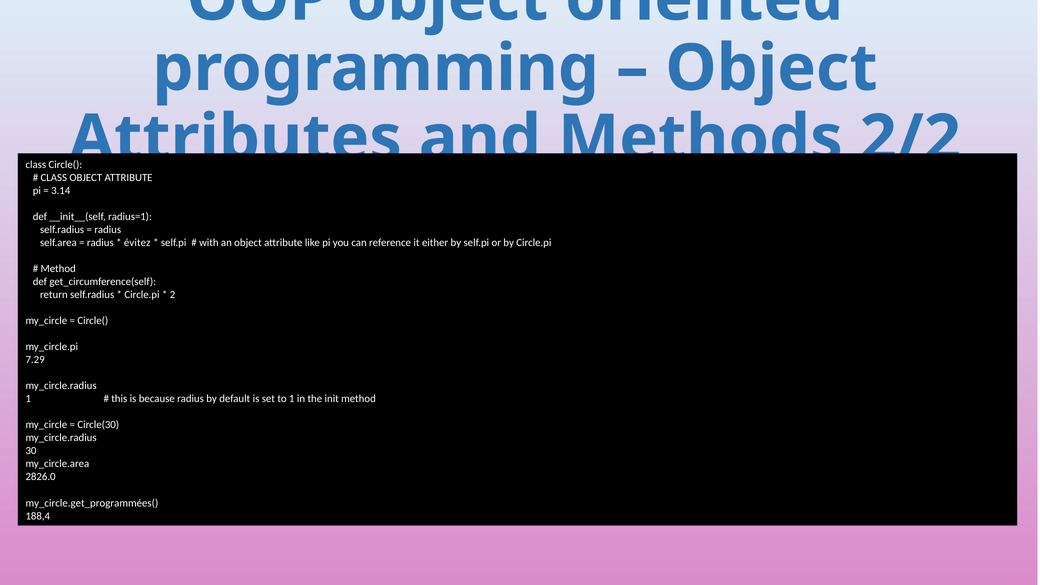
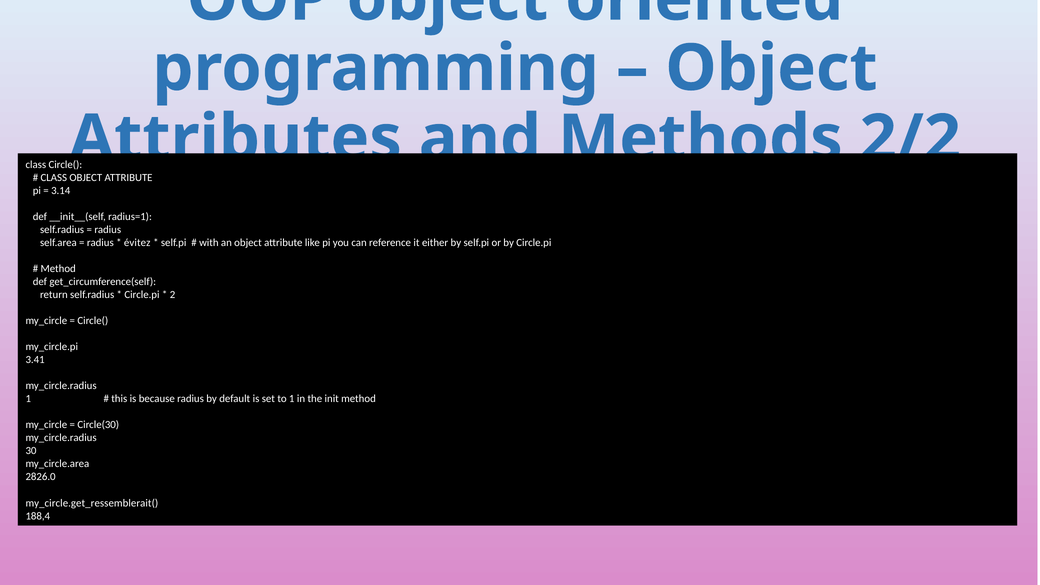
7.29: 7.29 -> 3.41
my_circle.get_programmées(: my_circle.get_programmées( -> my_circle.get_ressemblerait(
